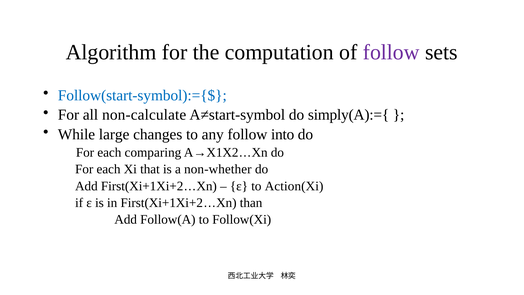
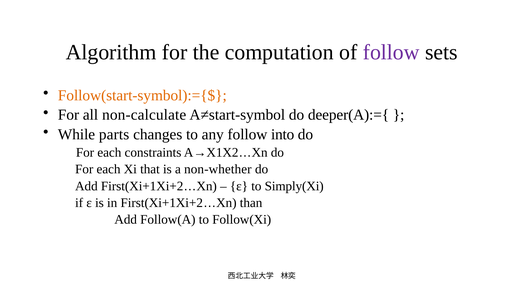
Follow(start-symbol):={$ colour: blue -> orange
simply(A):={: simply(A):={ -> deeper(A):={
large: large -> parts
comparing: comparing -> constraints
Action(Xi: Action(Xi -> Simply(Xi
